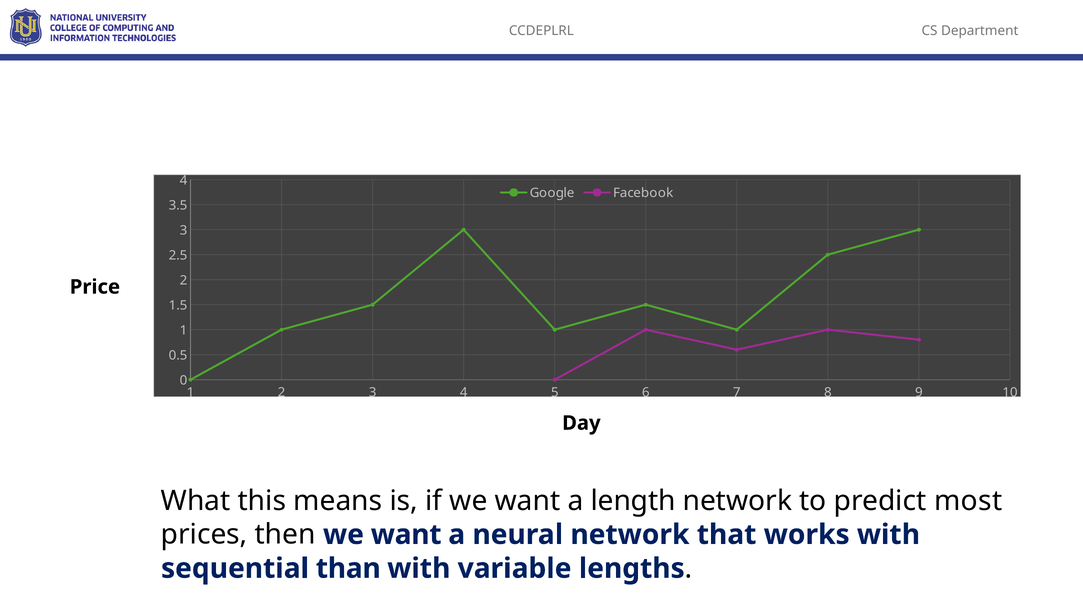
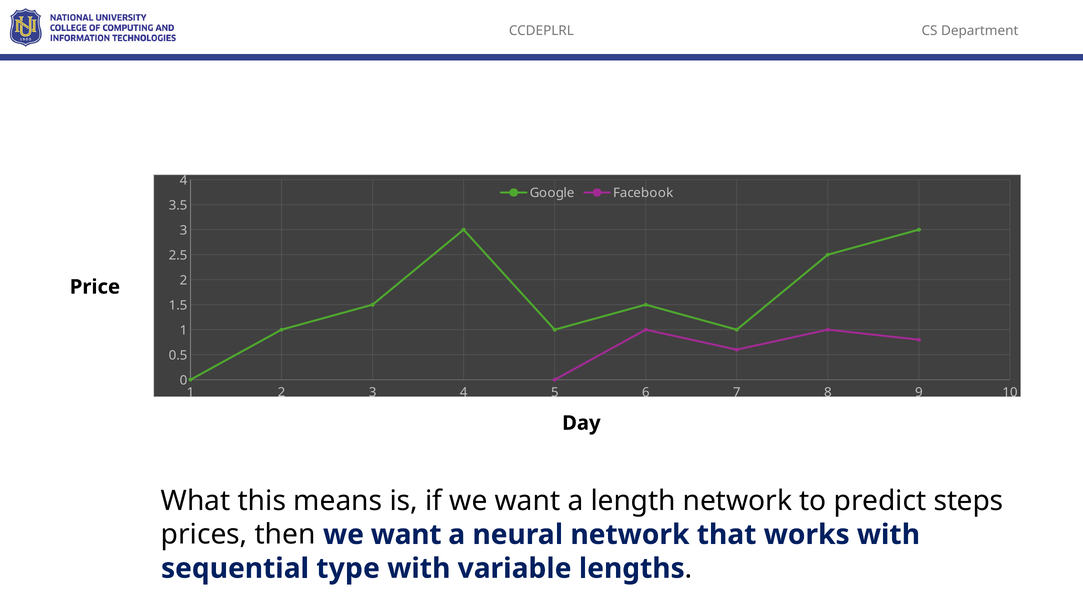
most: most -> steps
than: than -> type
